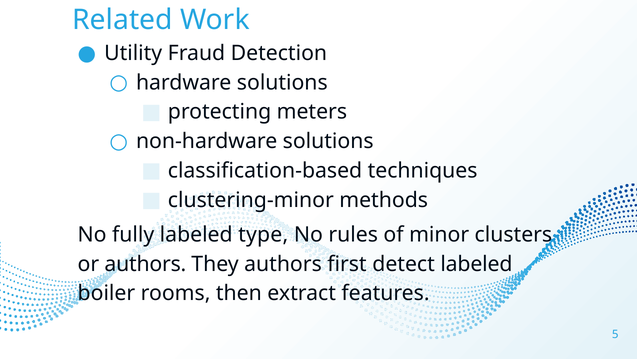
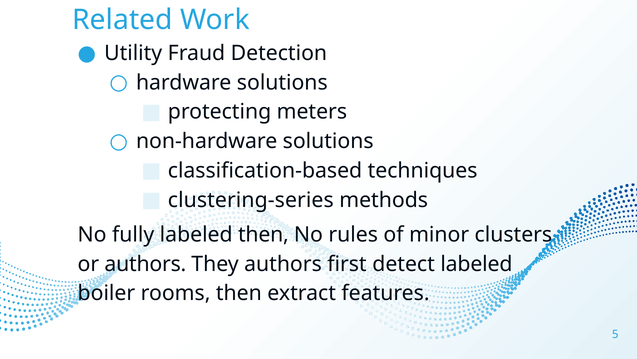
clustering-minor: clustering-minor -> clustering-series
labeled type: type -> then
